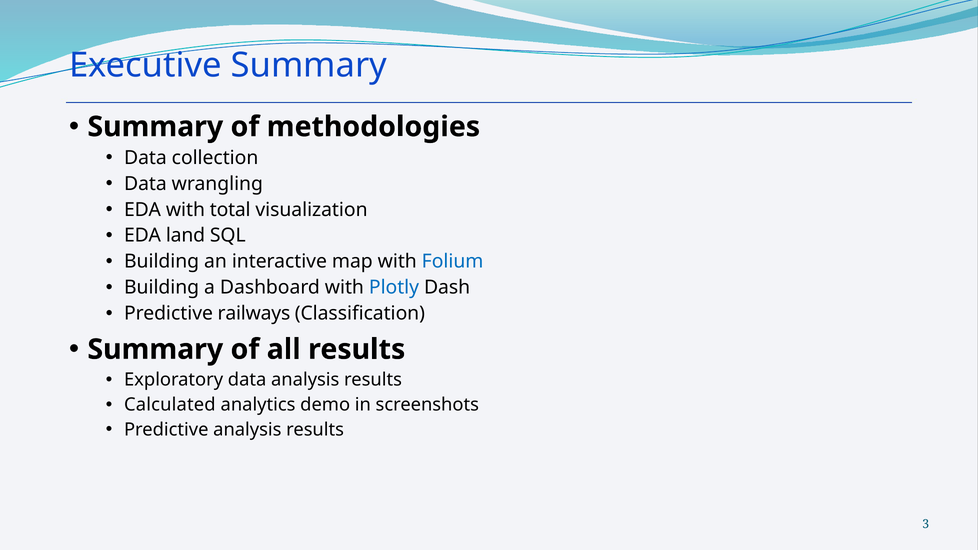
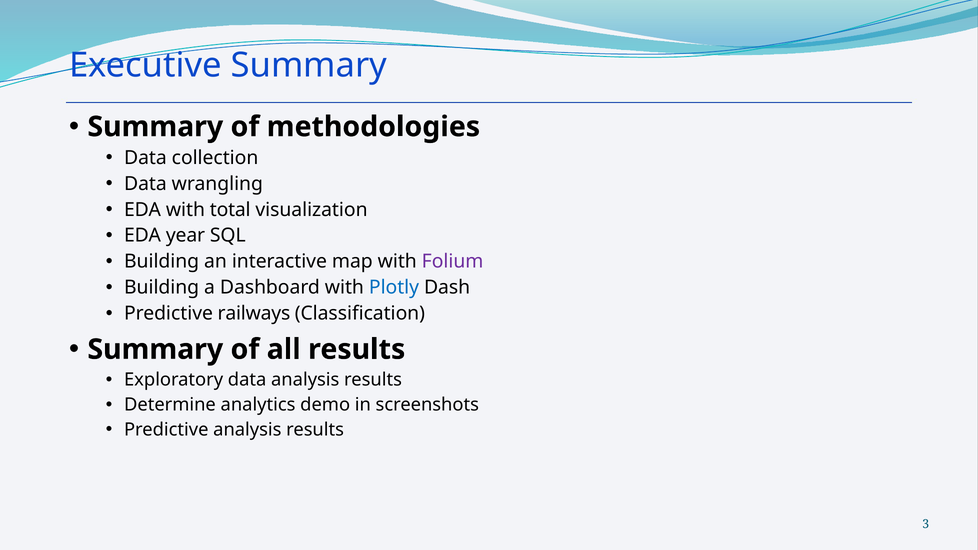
land: land -> year
Folium colour: blue -> purple
Calculated: Calculated -> Determine
